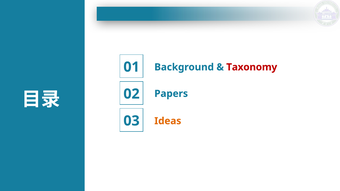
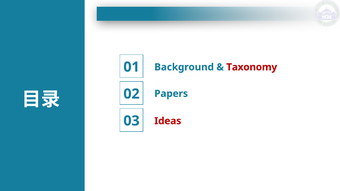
Ideas colour: orange -> red
